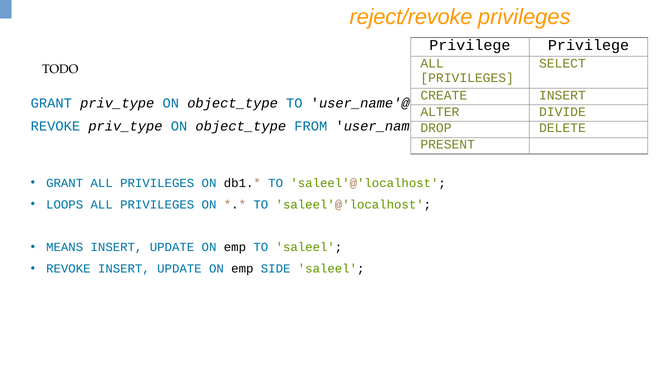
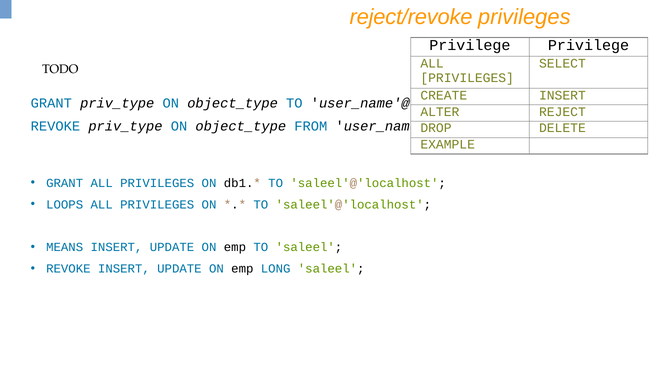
DIVIDE: DIVIDE -> REJECT
PRESENT: PRESENT -> EXAMPLE
SIDE: SIDE -> LONG
